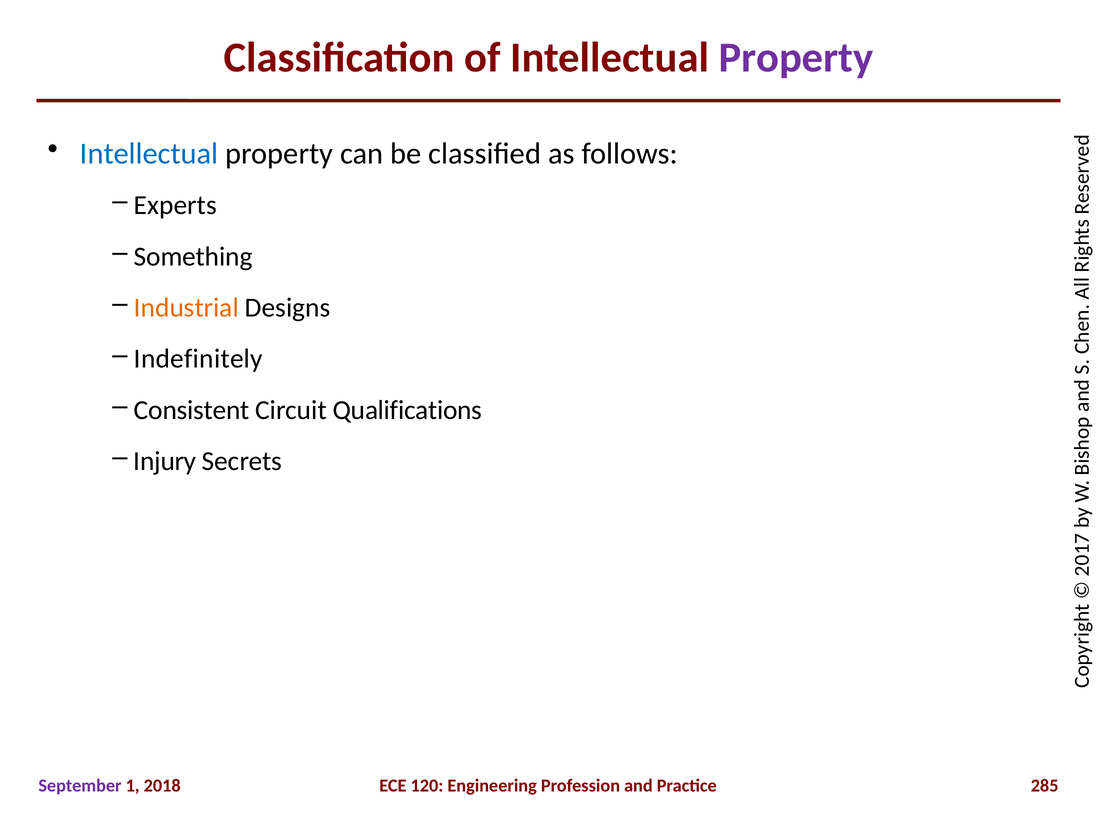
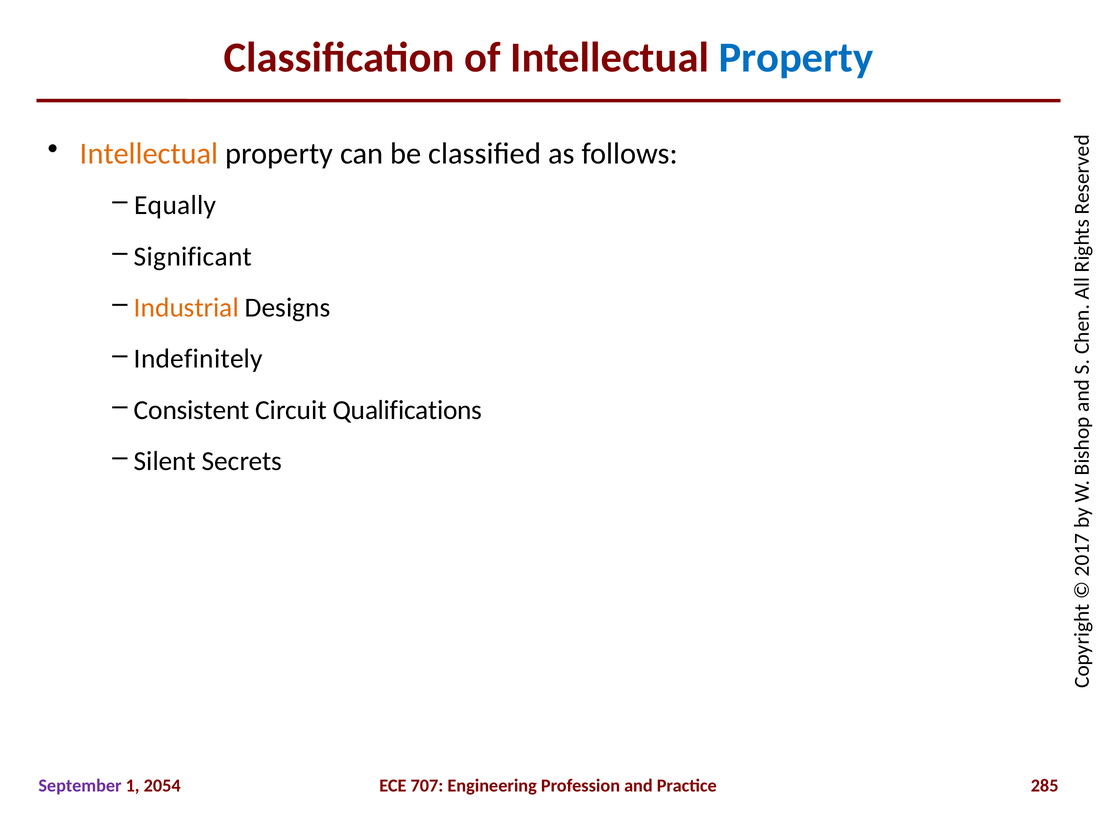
Property at (796, 58) colour: purple -> blue
Intellectual at (149, 154) colour: blue -> orange
Experts: Experts -> Equally
Something: Something -> Significant
Injury: Injury -> Silent
2018: 2018 -> 2054
120: 120 -> 707
